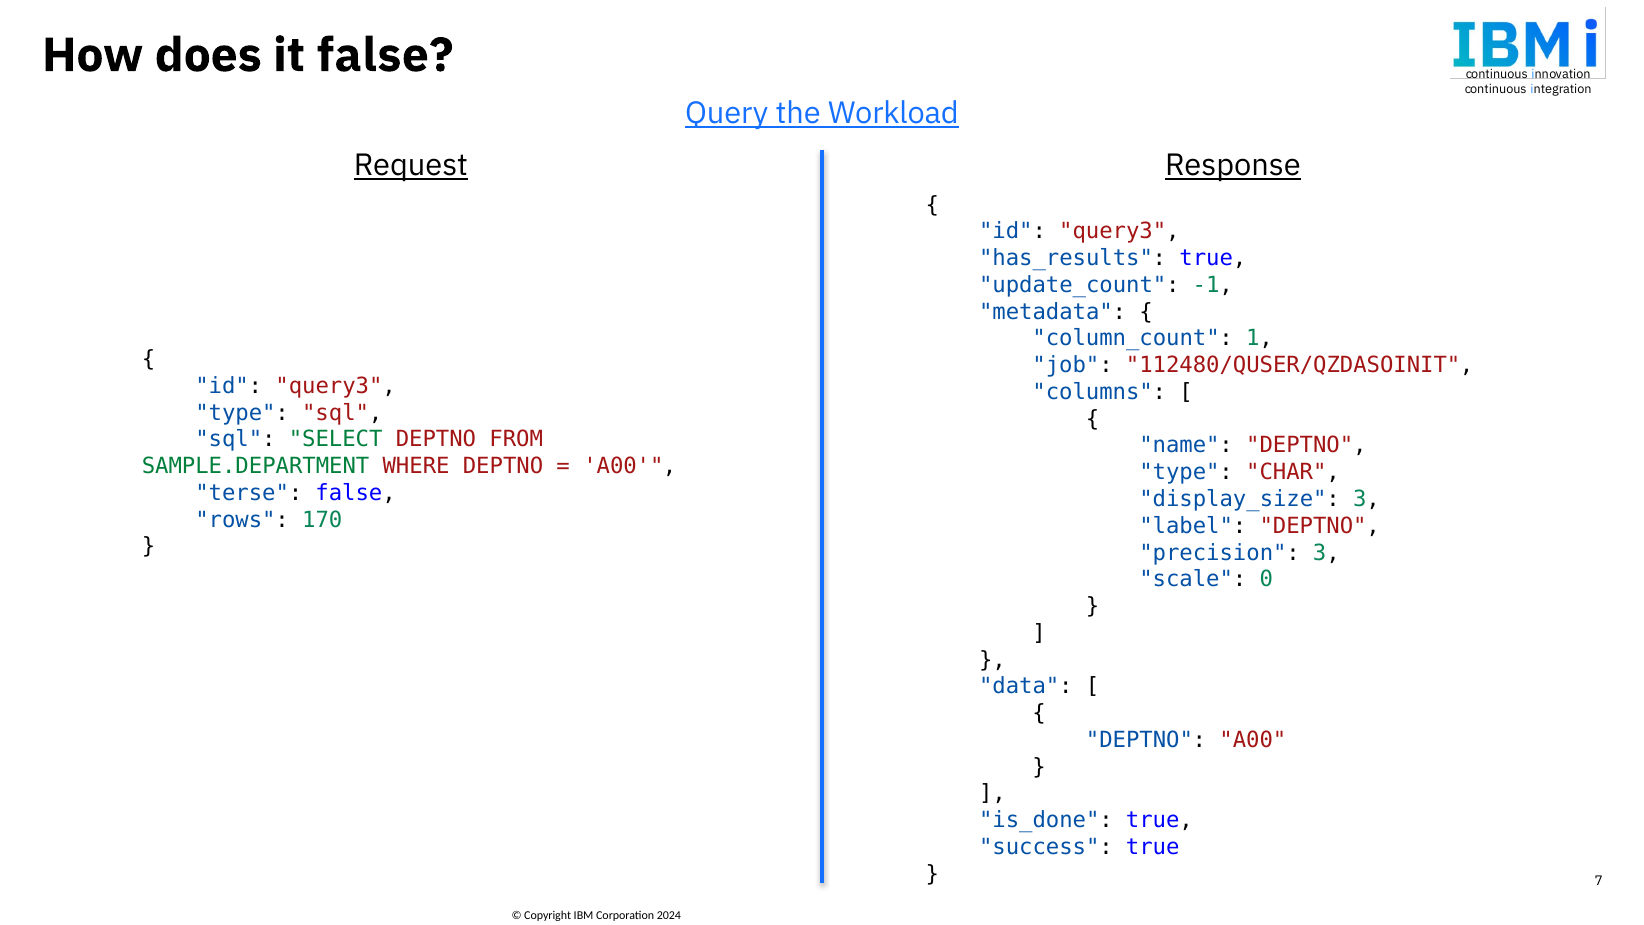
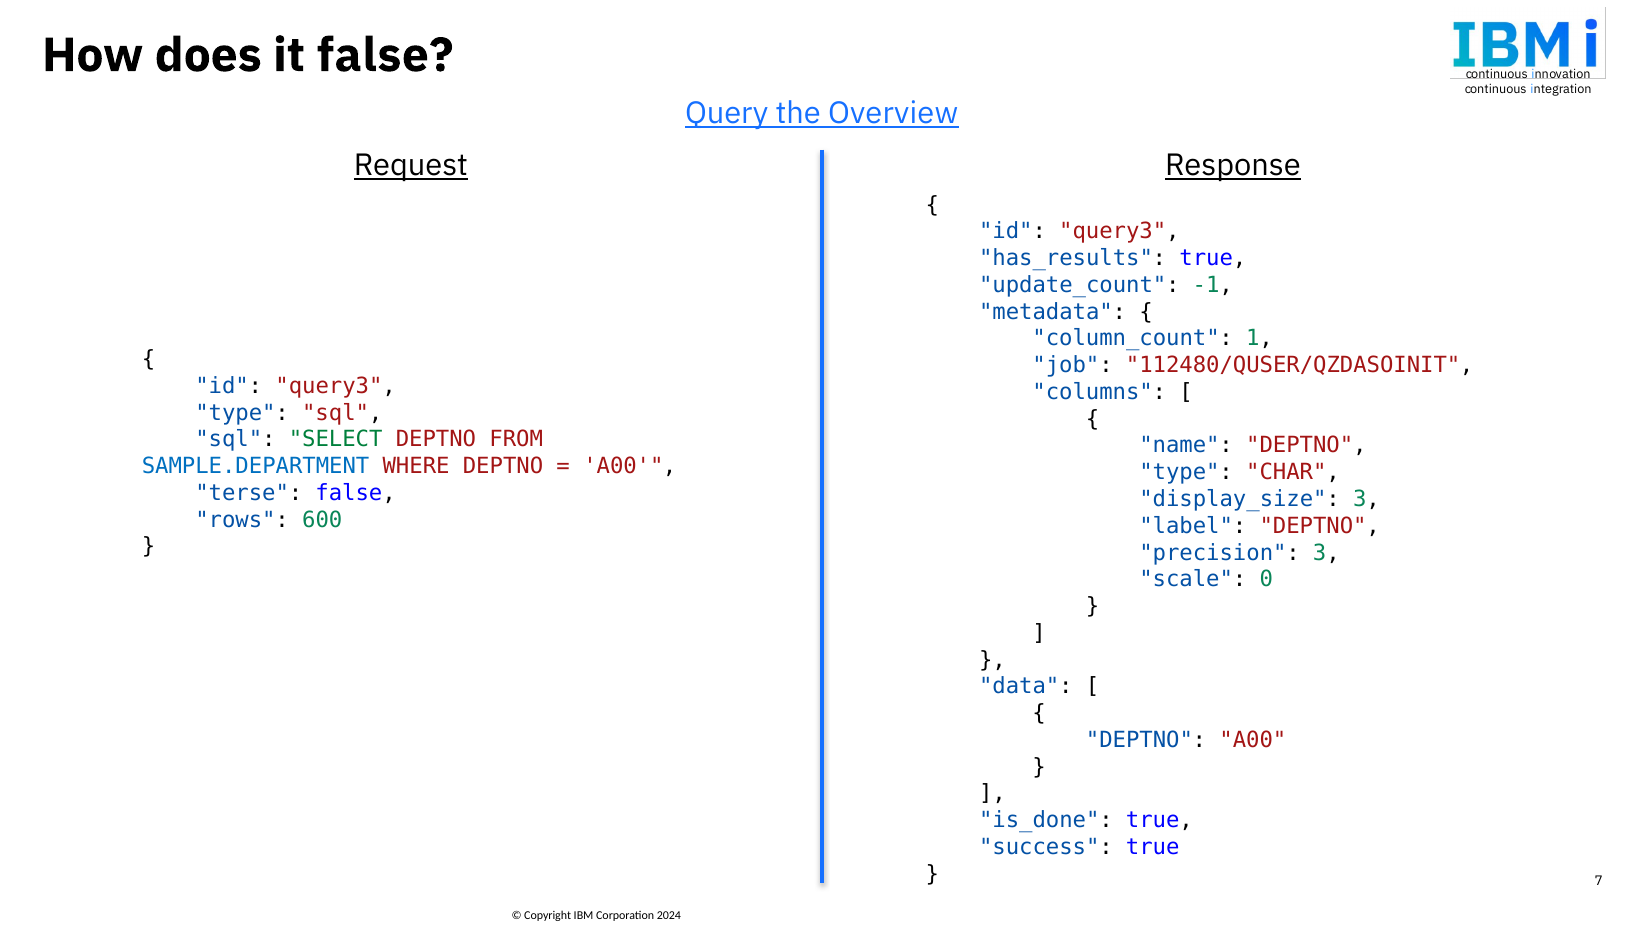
Workload: Workload -> Overview
SAMPLE.DEPARTMENT colour: green -> blue
170: 170 -> 600
